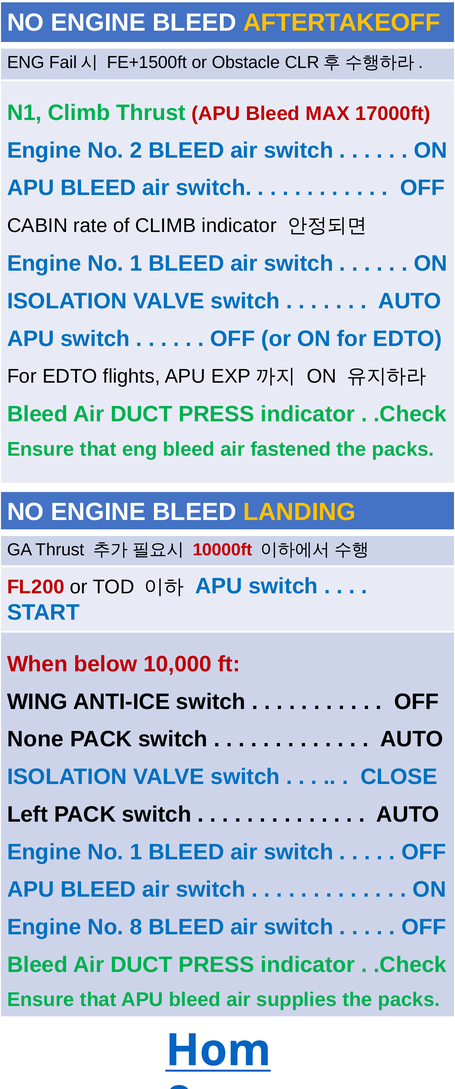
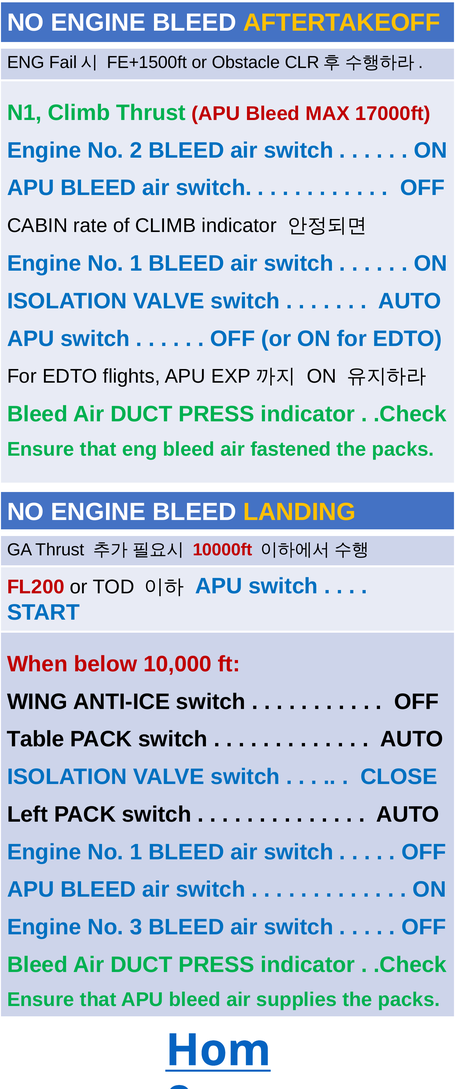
None: None -> Table
8: 8 -> 3
